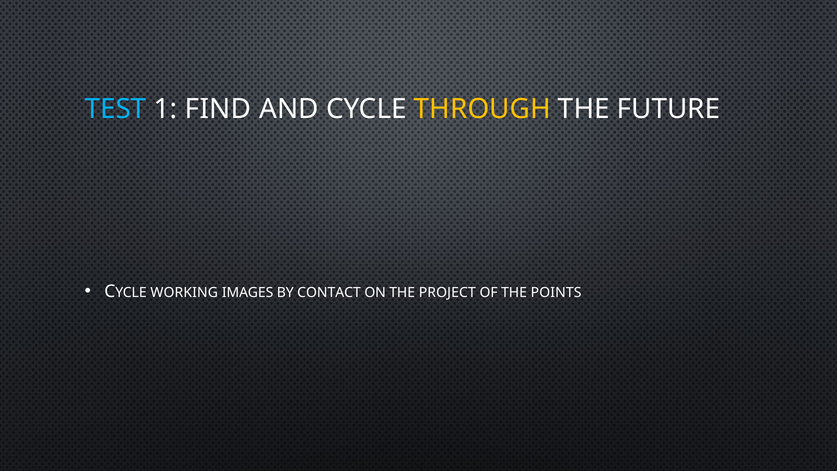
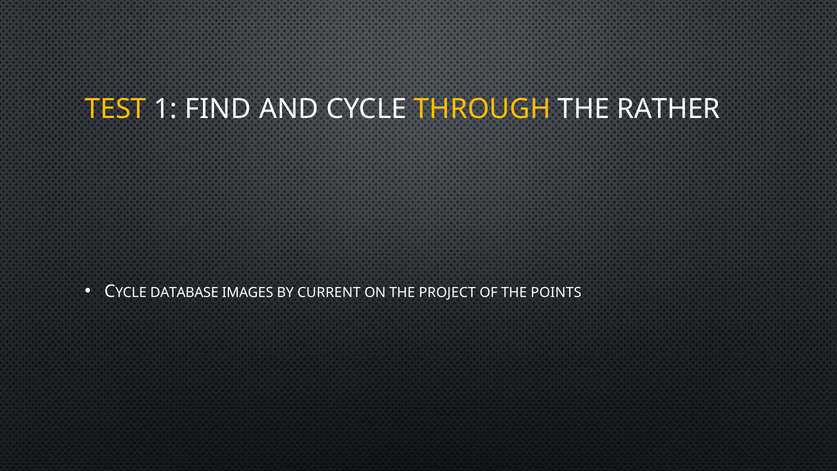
TEST colour: light blue -> yellow
FUTURE: FUTURE -> RATHER
WORKING: WORKING -> DATABASE
CONTACT: CONTACT -> CURRENT
